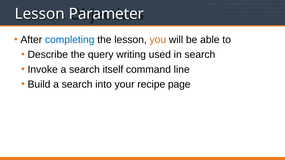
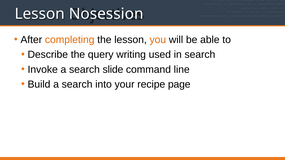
Parameter: Parameter -> Nosession
completing colour: blue -> orange
itself: itself -> slide
